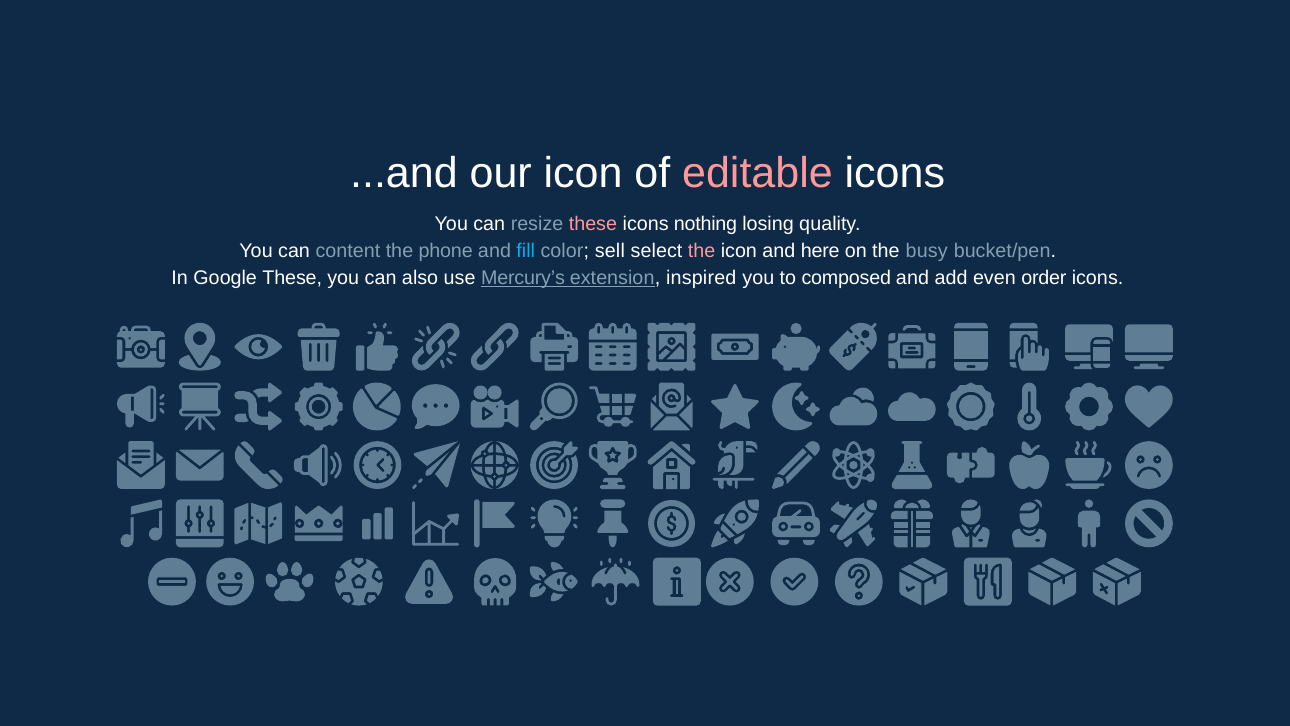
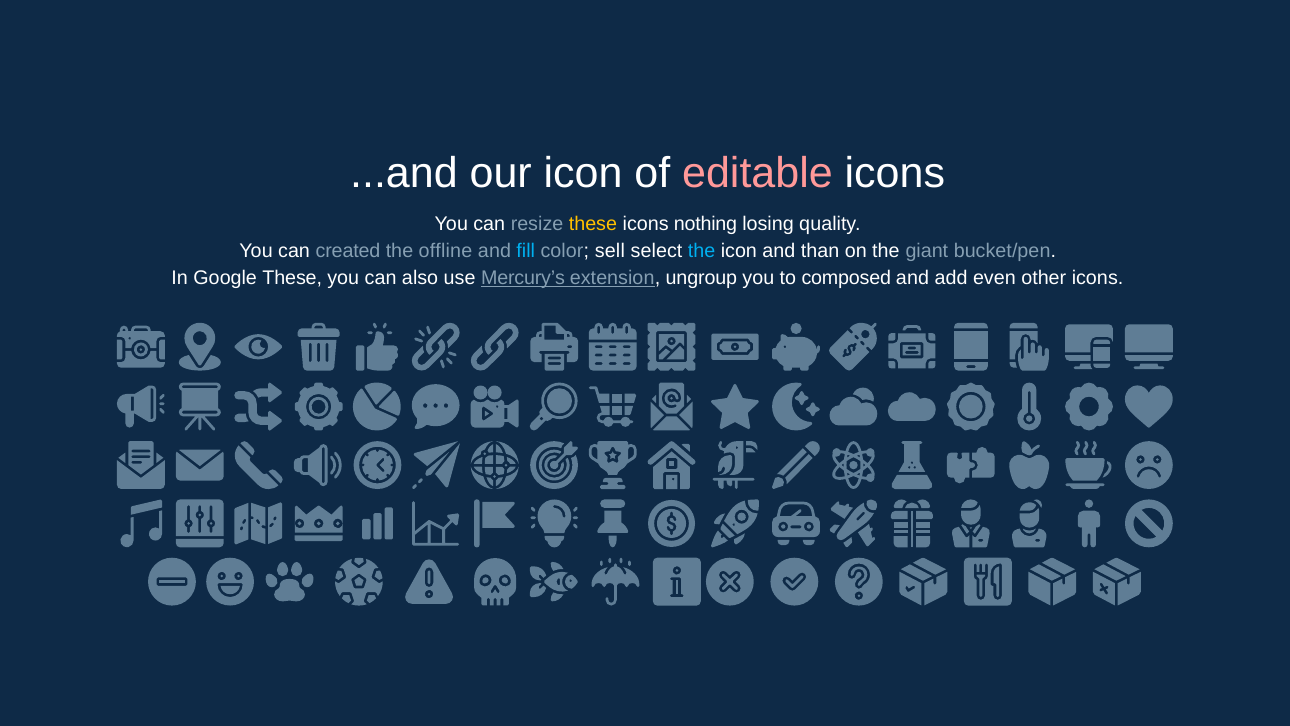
these at (593, 224) colour: pink -> yellow
content: content -> created
phone: phone -> offline
the at (702, 251) colour: pink -> light blue
here: here -> than
busy: busy -> giant
inspired: inspired -> ungroup
order: order -> other
